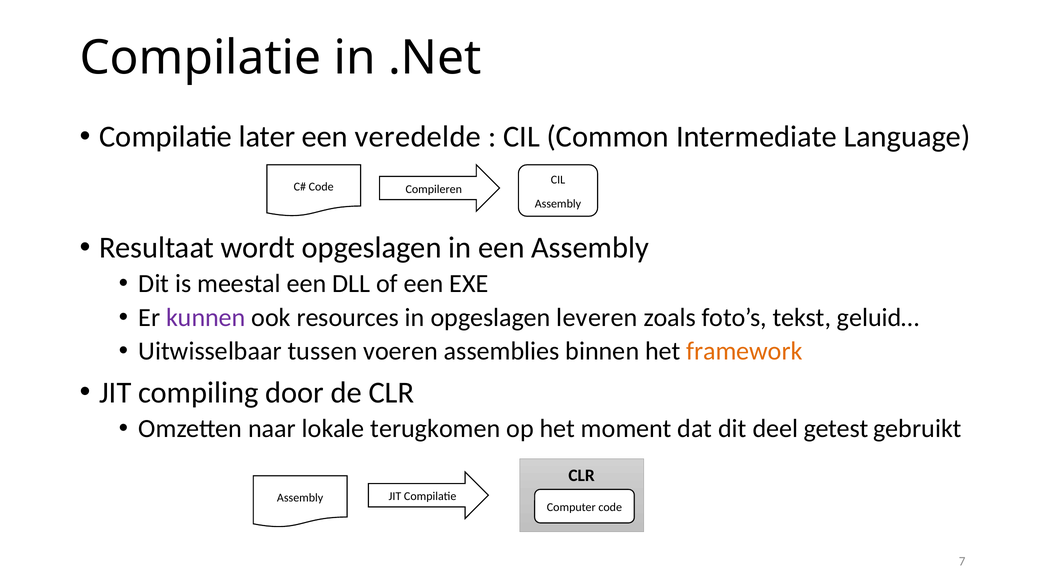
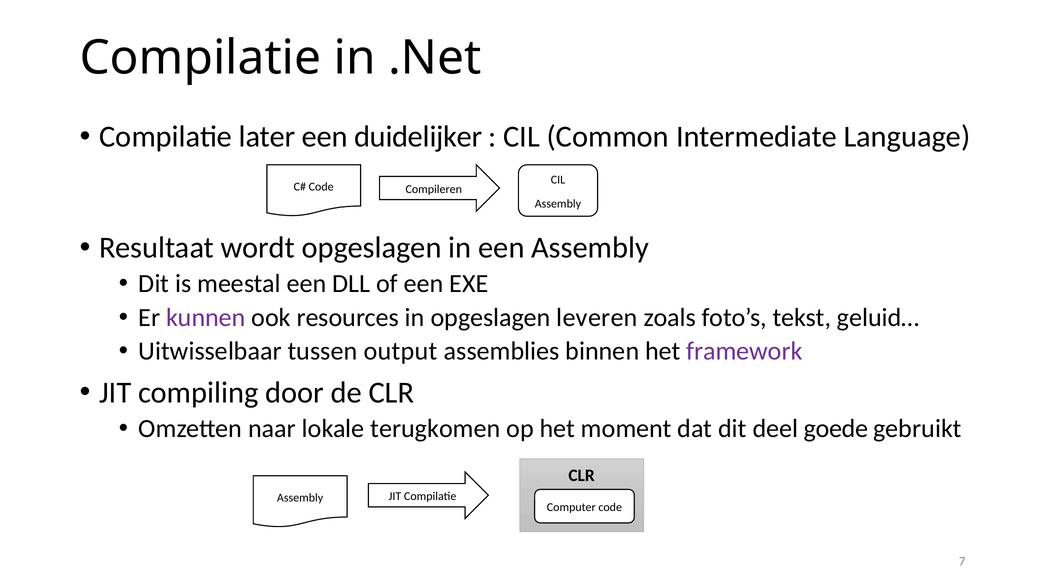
veredelde: veredelde -> duidelijker
voeren: voeren -> output
framework colour: orange -> purple
getest: getest -> goede
